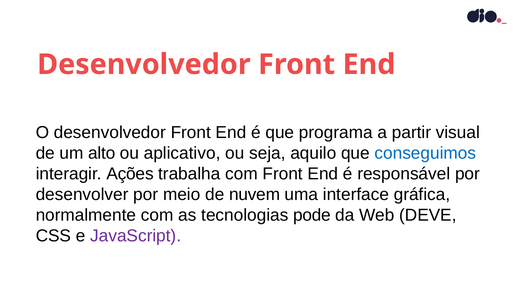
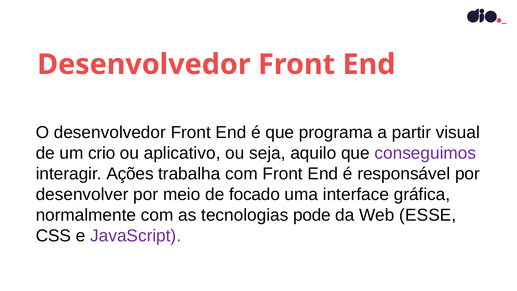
alto: alto -> crio
conseguimos colour: blue -> purple
nuvem: nuvem -> focado
DEVE: DEVE -> ESSE
